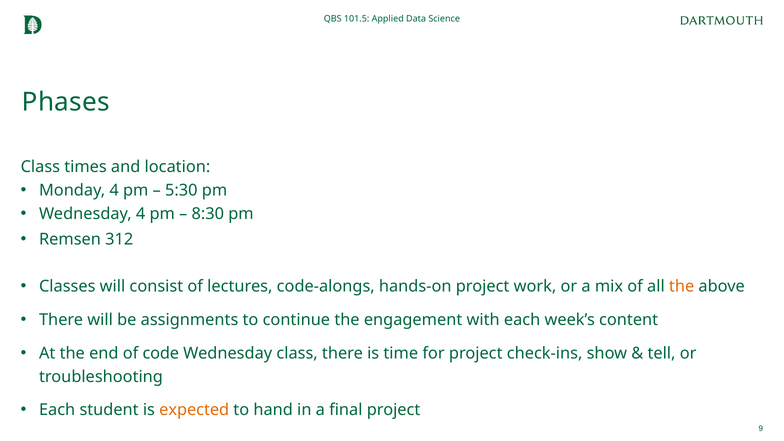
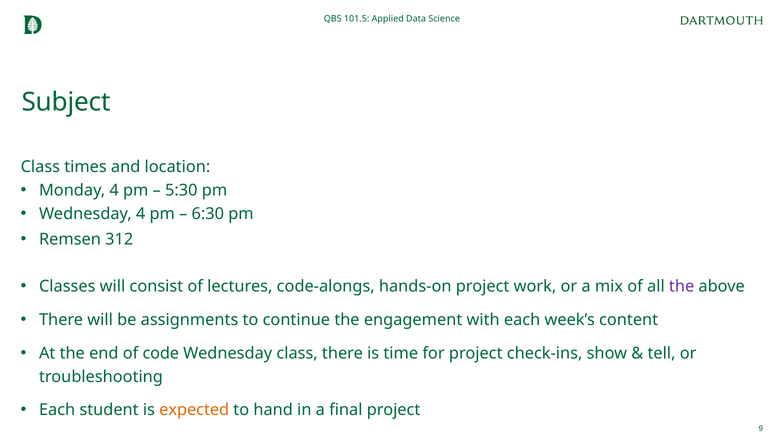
Phases: Phases -> Subject
8:30: 8:30 -> 6:30
the at (682, 287) colour: orange -> purple
